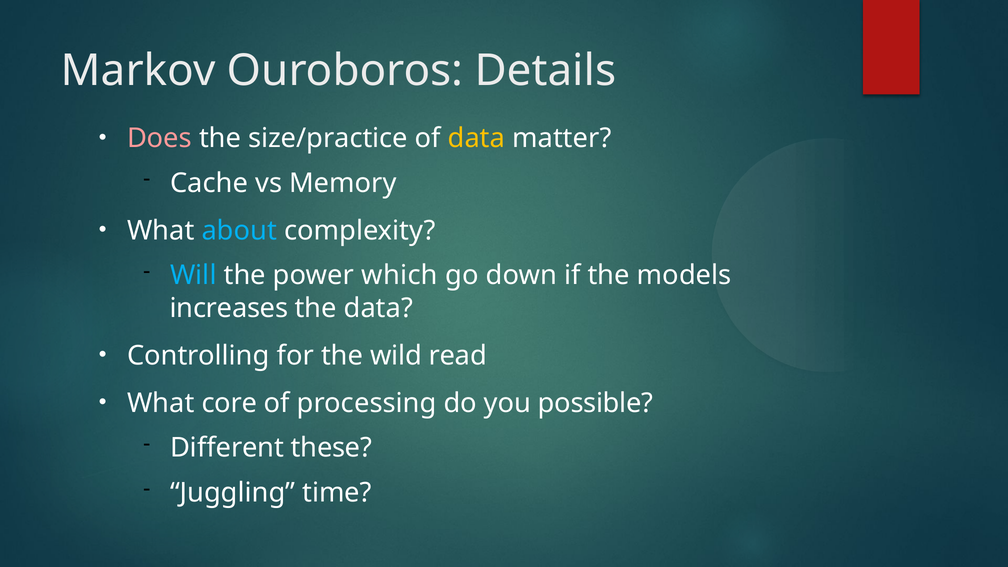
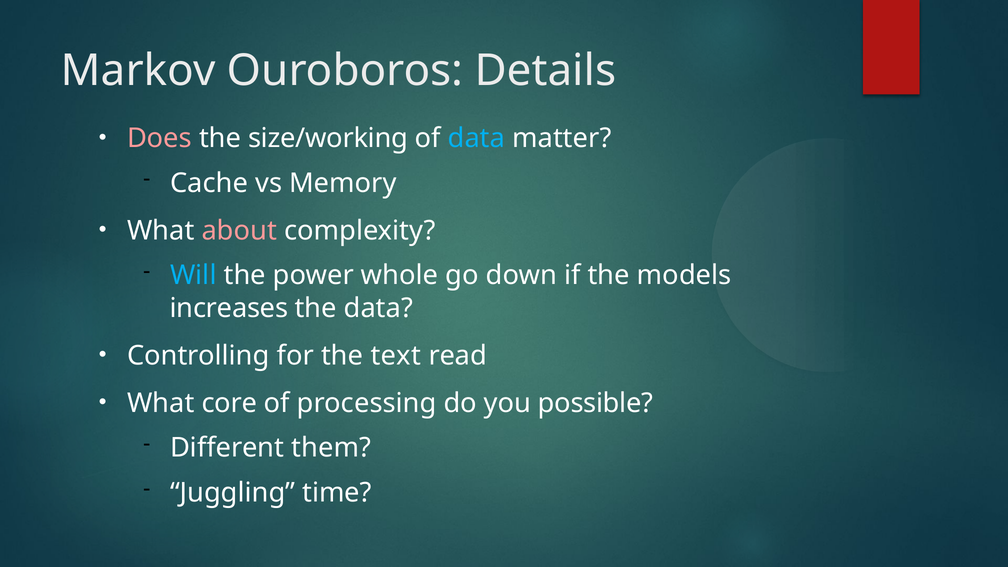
size/practice: size/practice -> size/working
data at (476, 138) colour: yellow -> light blue
about colour: light blue -> pink
which: which -> whole
wild: wild -> text
these: these -> them
